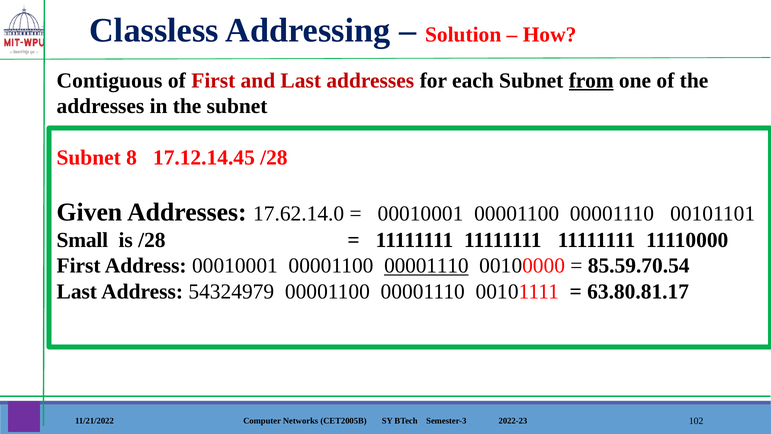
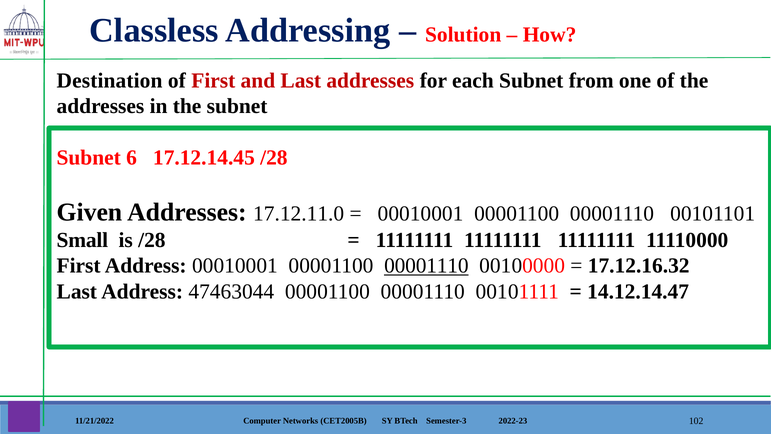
Contiguous: Contiguous -> Destination
from underline: present -> none
8: 8 -> 6
17.62.14.0: 17.62.14.0 -> 17.12.11.0
85.59.70.54: 85.59.70.54 -> 17.12.16.32
54324979: 54324979 -> 47463044
63.80.81.17: 63.80.81.17 -> 14.12.14.47
